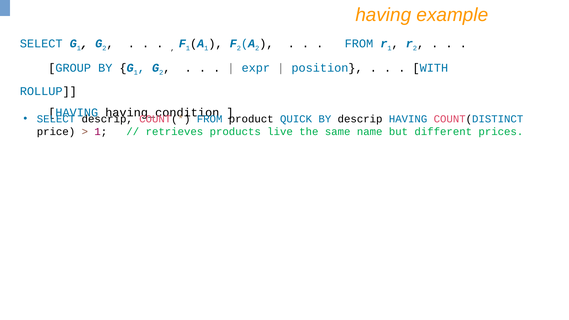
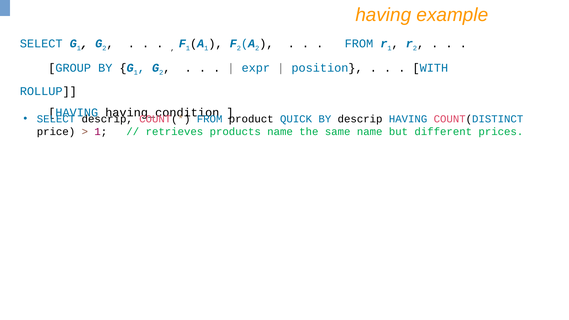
products live: live -> name
